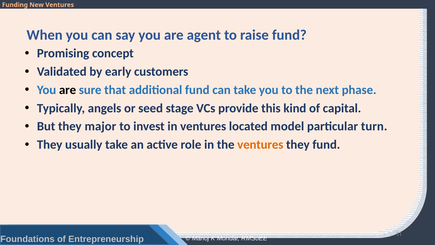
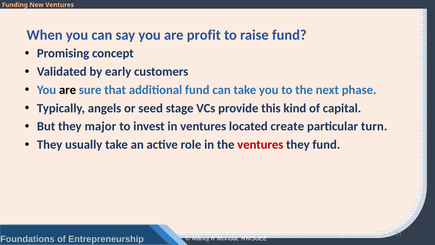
agent: agent -> profit
model: model -> create
ventures at (260, 144) colour: orange -> red
